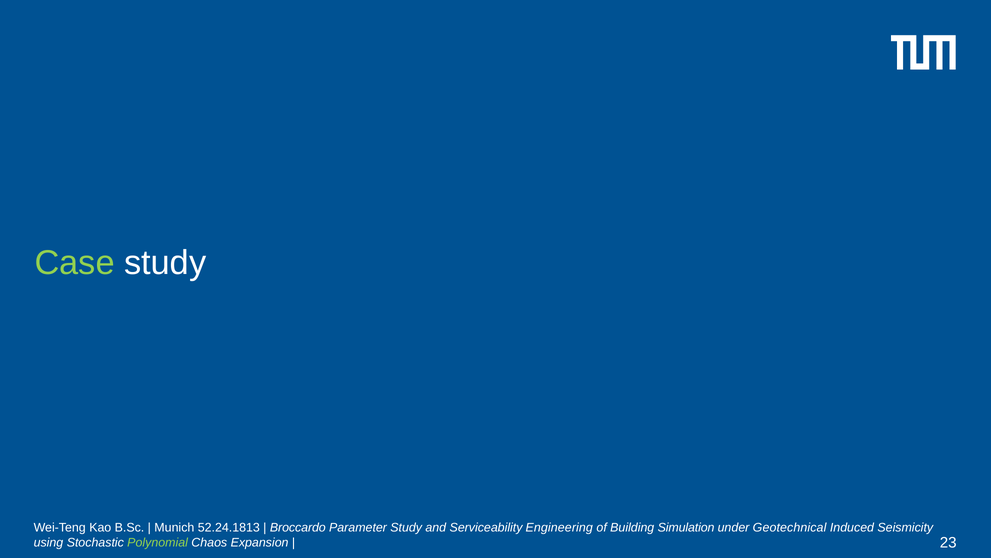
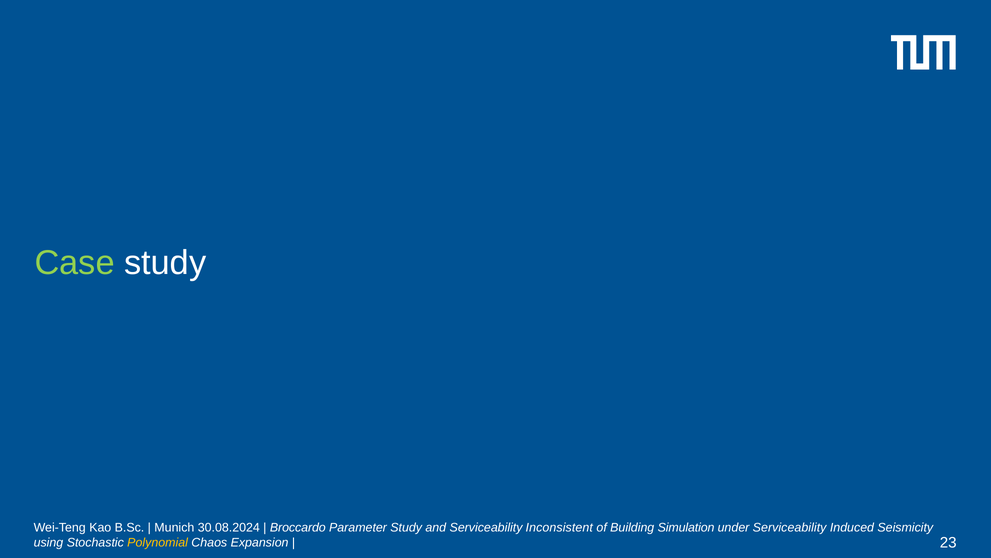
52.24.1813: 52.24.1813 -> 30.08.2024
Engineering: Engineering -> Inconsistent
under Geotechnical: Geotechnical -> Serviceability
Polynomial colour: light green -> yellow
